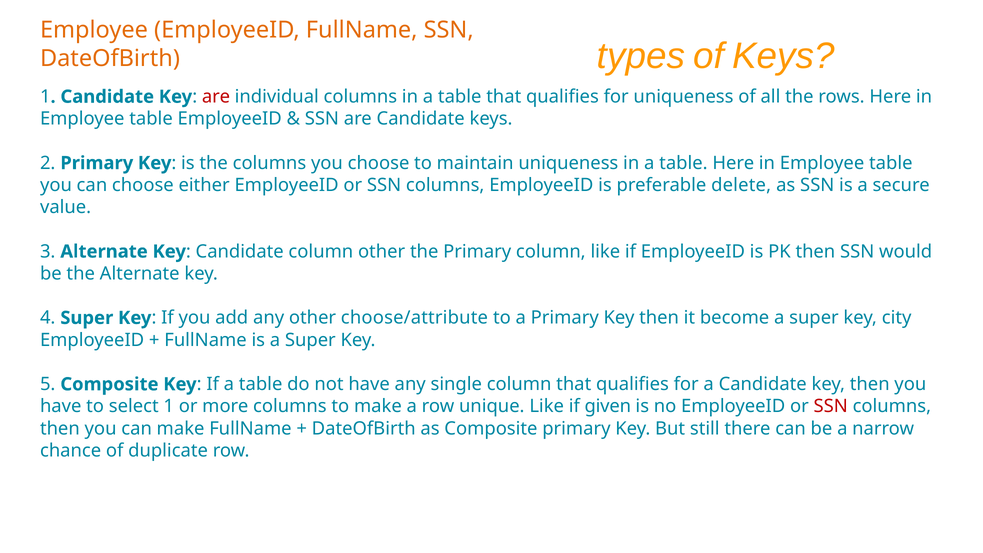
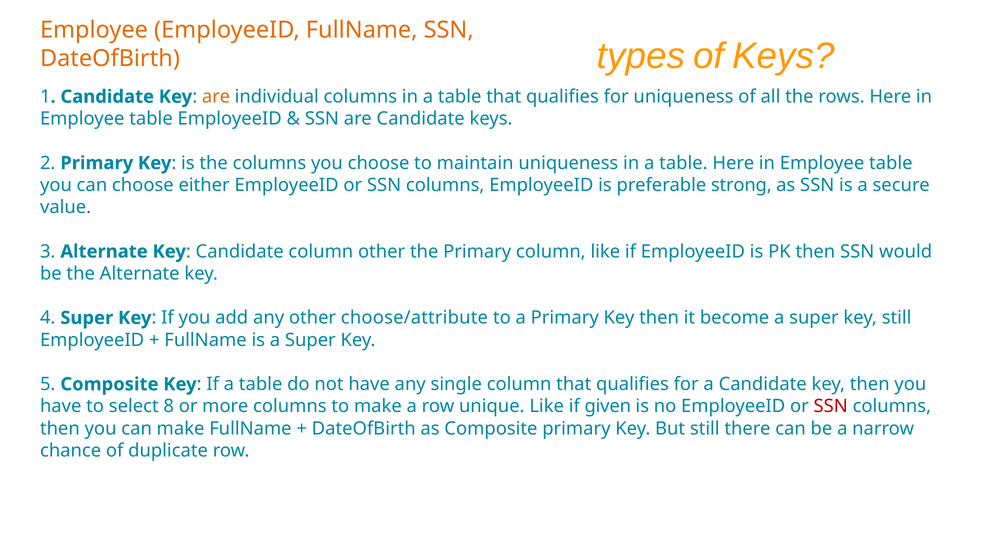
are at (216, 97) colour: red -> orange
delete: delete -> strong
key city: city -> still
select 1: 1 -> 8
